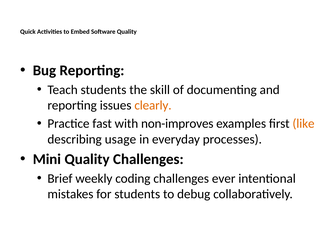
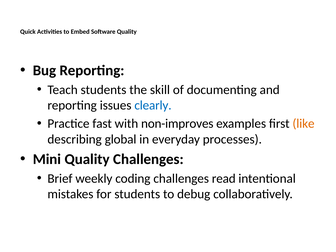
clearly colour: orange -> blue
usage: usage -> global
ever: ever -> read
